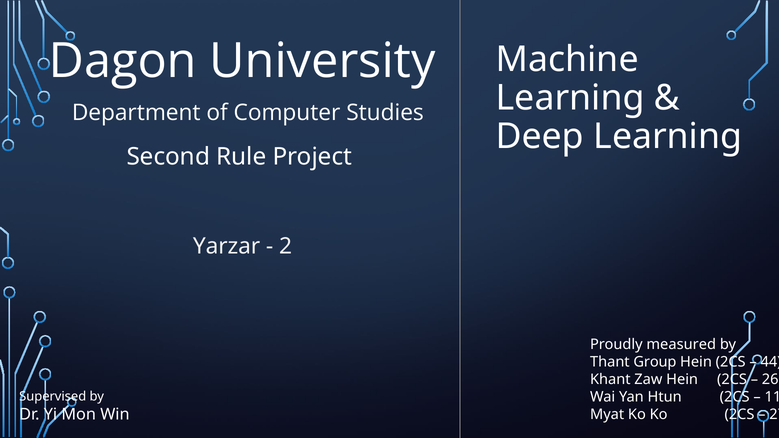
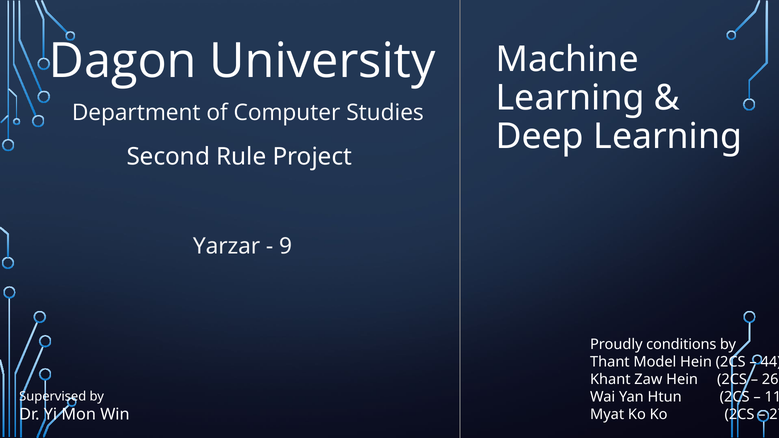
2: 2 -> 9
measured: measured -> conditions
Group: Group -> Model
